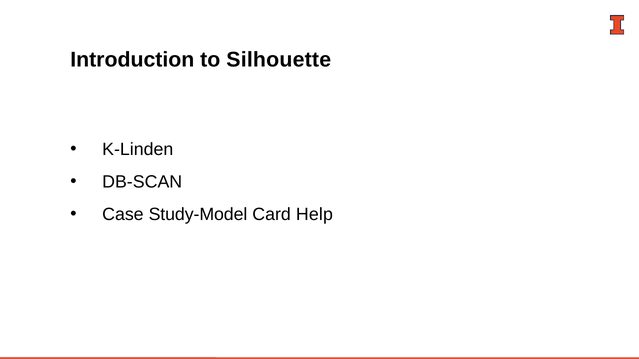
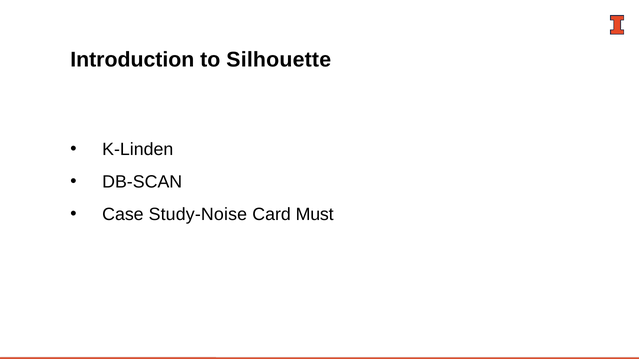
Study-Model: Study-Model -> Study-Noise
Help: Help -> Must
